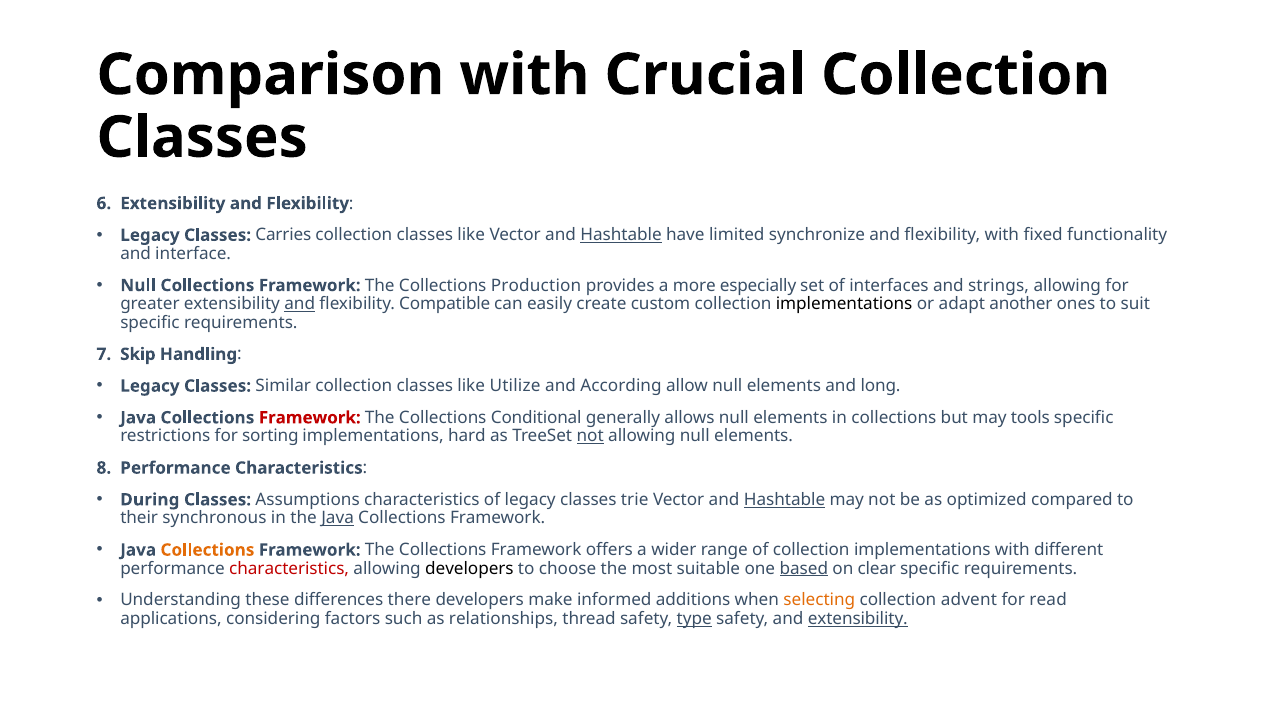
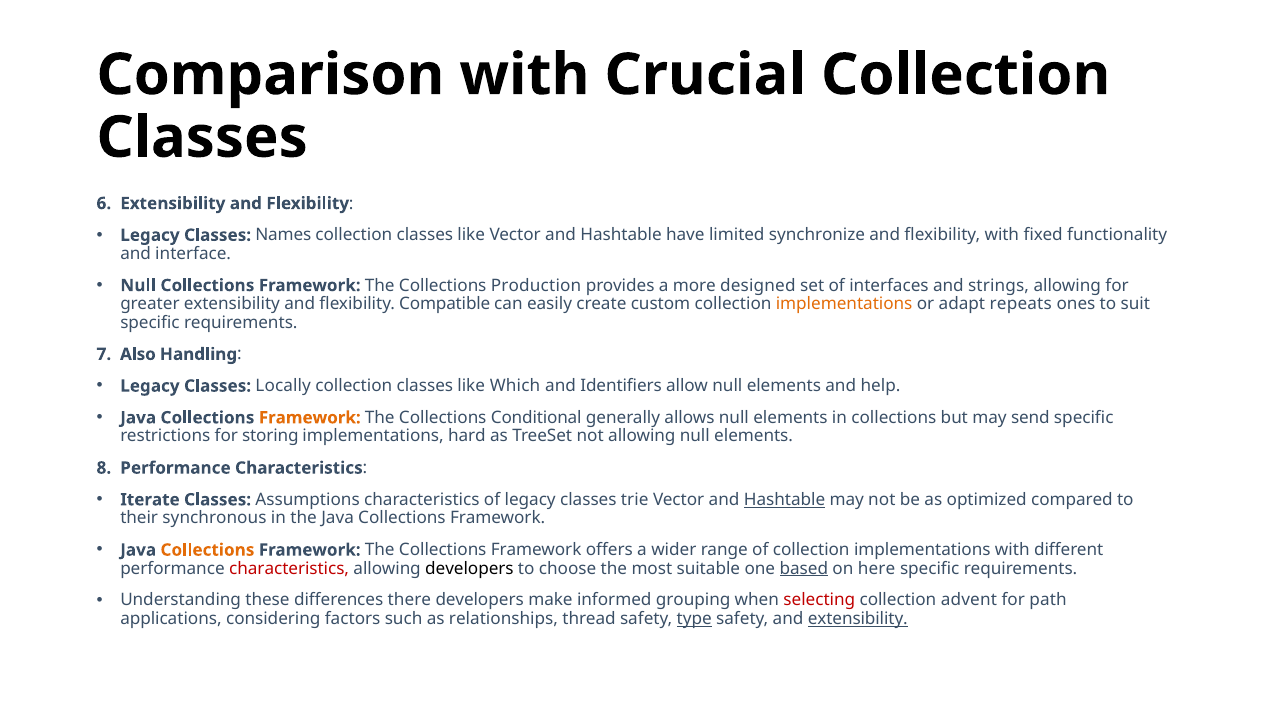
Carries: Carries -> Names
Hashtable at (621, 235) underline: present -> none
especially: especially -> designed
and at (300, 304) underline: present -> none
implementations at (844, 304) colour: black -> orange
another: another -> repeats
Skip: Skip -> Also
Similar: Similar -> Locally
Utilize: Utilize -> Which
According: According -> Identifiers
long: long -> help
Framework at (310, 418) colour: red -> orange
tools: tools -> send
sorting: sorting -> storing
not at (590, 436) underline: present -> none
During: During -> Iterate
Java at (338, 518) underline: present -> none
clear: clear -> here
additions: additions -> grouping
selecting colour: orange -> red
read: read -> path
